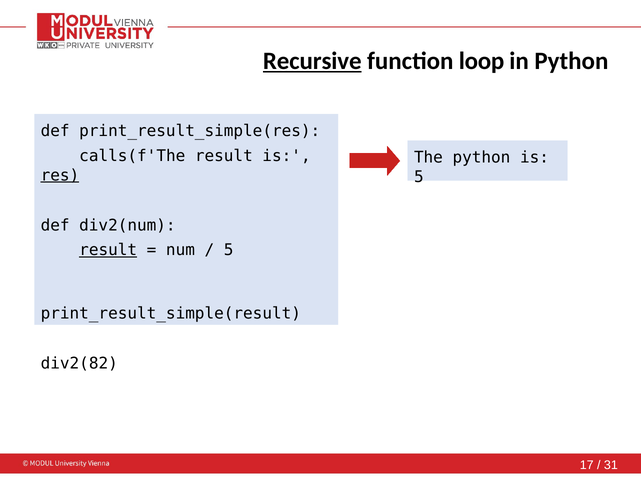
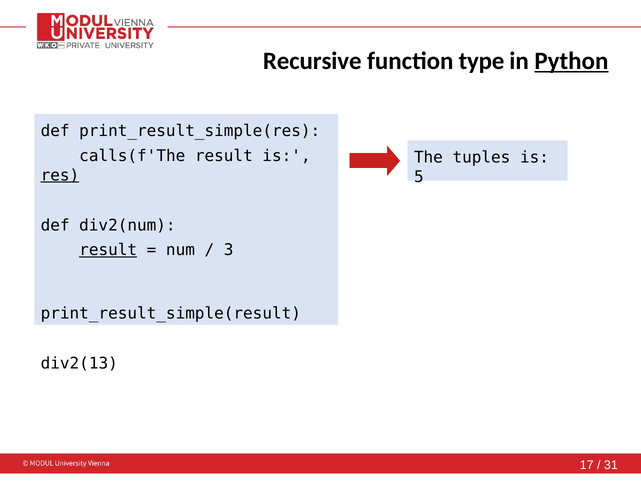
Recursive underline: present -> none
loop: loop -> type
Python at (571, 61) underline: none -> present
The python: python -> tuples
5 at (229, 250): 5 -> 3
div2(82: div2(82 -> div2(13
